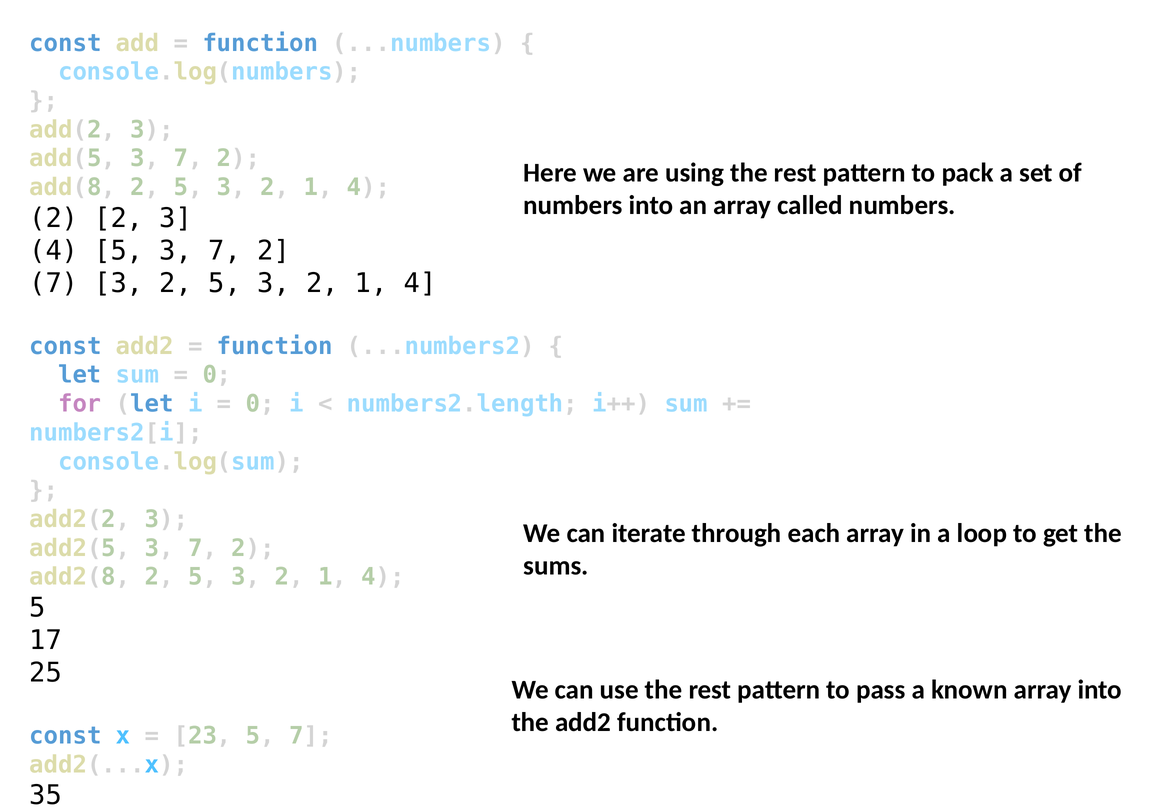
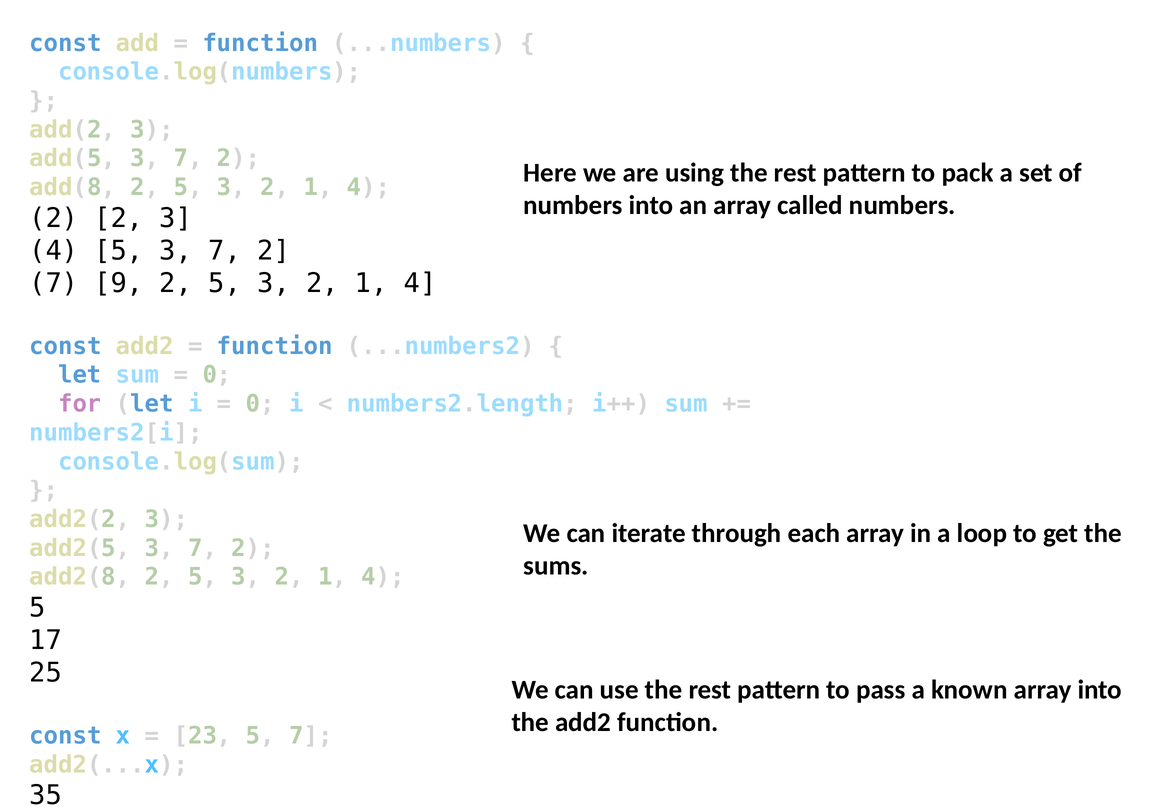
7 3: 3 -> 9
